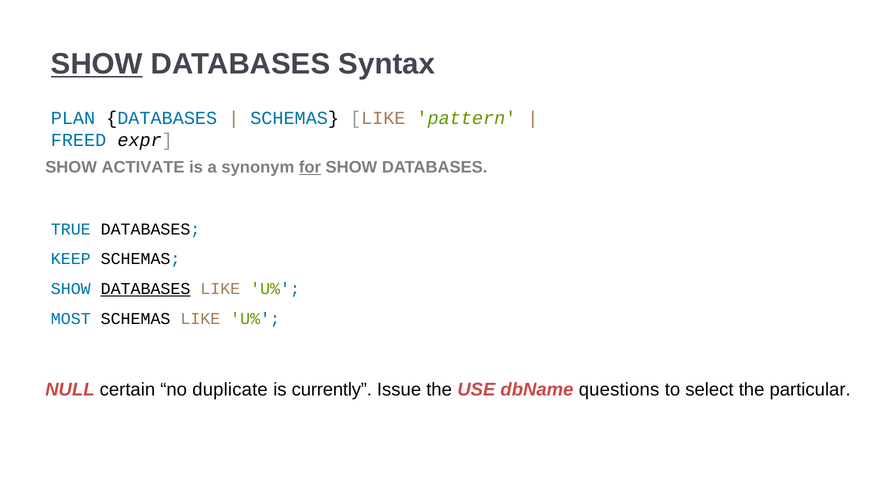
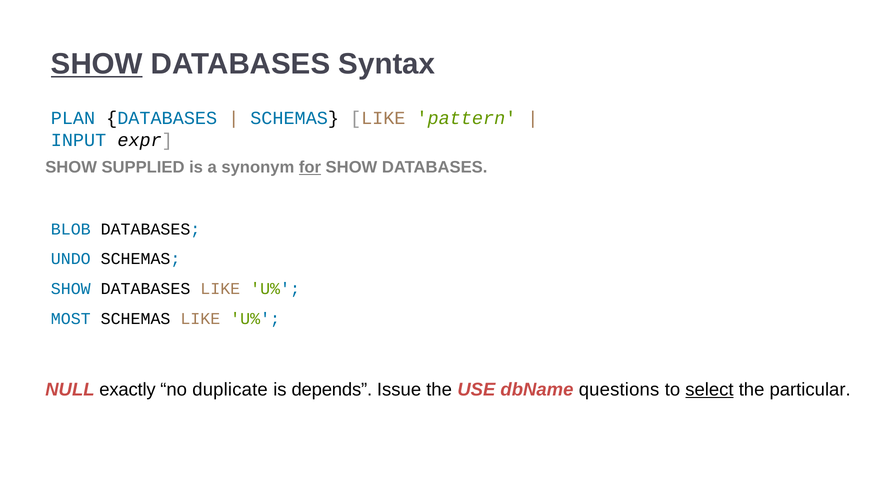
FREED: FREED -> INPUT
ACTIVATE: ACTIVATE -> SUPPLIED
TRUE: TRUE -> BLOB
KEEP: KEEP -> UNDO
DATABASES at (146, 289) underline: present -> none
certain: certain -> exactly
currently: currently -> depends
select underline: none -> present
